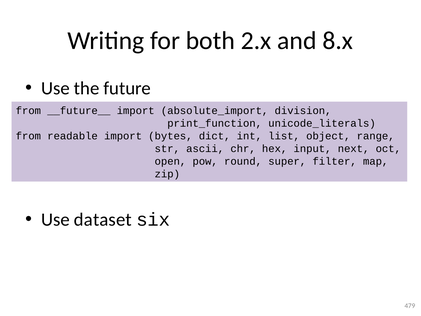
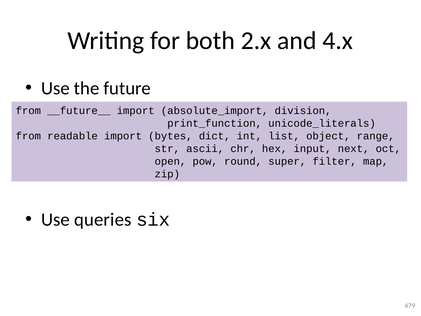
8.x: 8.x -> 4.x
dataset: dataset -> queries
